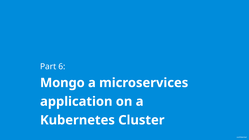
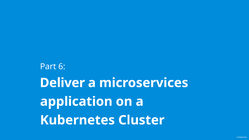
Mongo: Mongo -> Deliver
